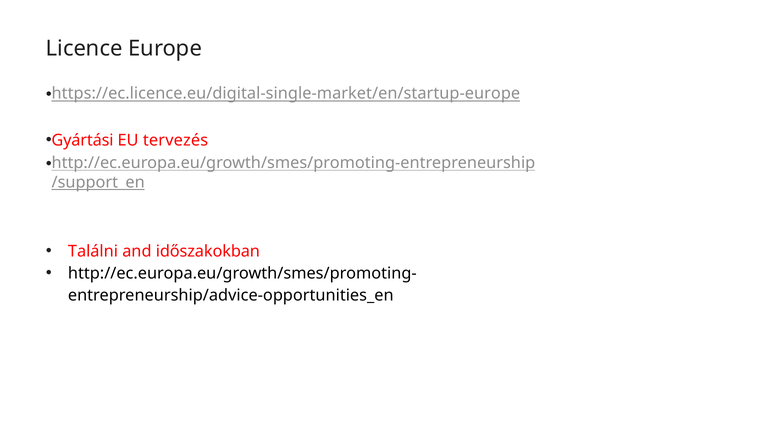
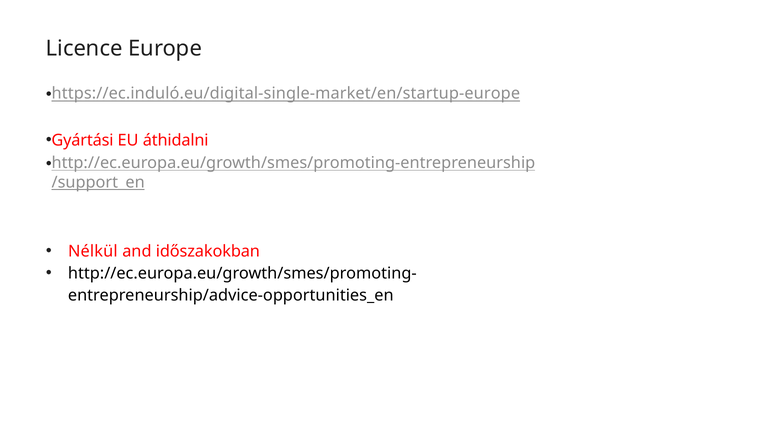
https://ec.licence.eu/digital-single-market/en/startup-europe: https://ec.licence.eu/digital-single-market/en/startup-europe -> https://ec.induló.eu/digital-single-market/en/startup-europe
tervezés: tervezés -> áthidalni
Találni: Találni -> Nélkül
